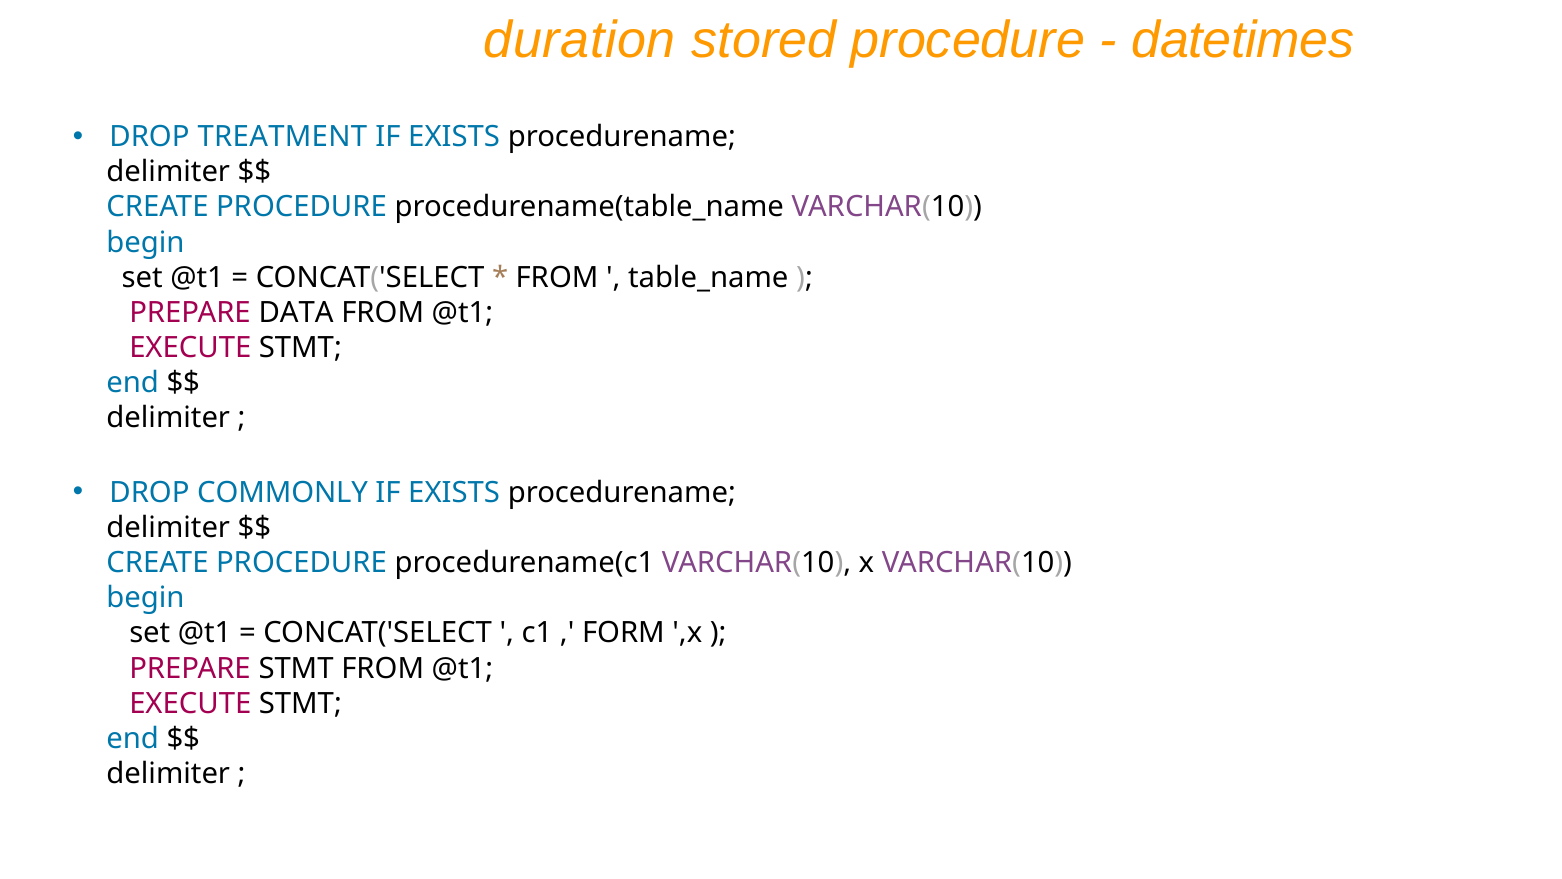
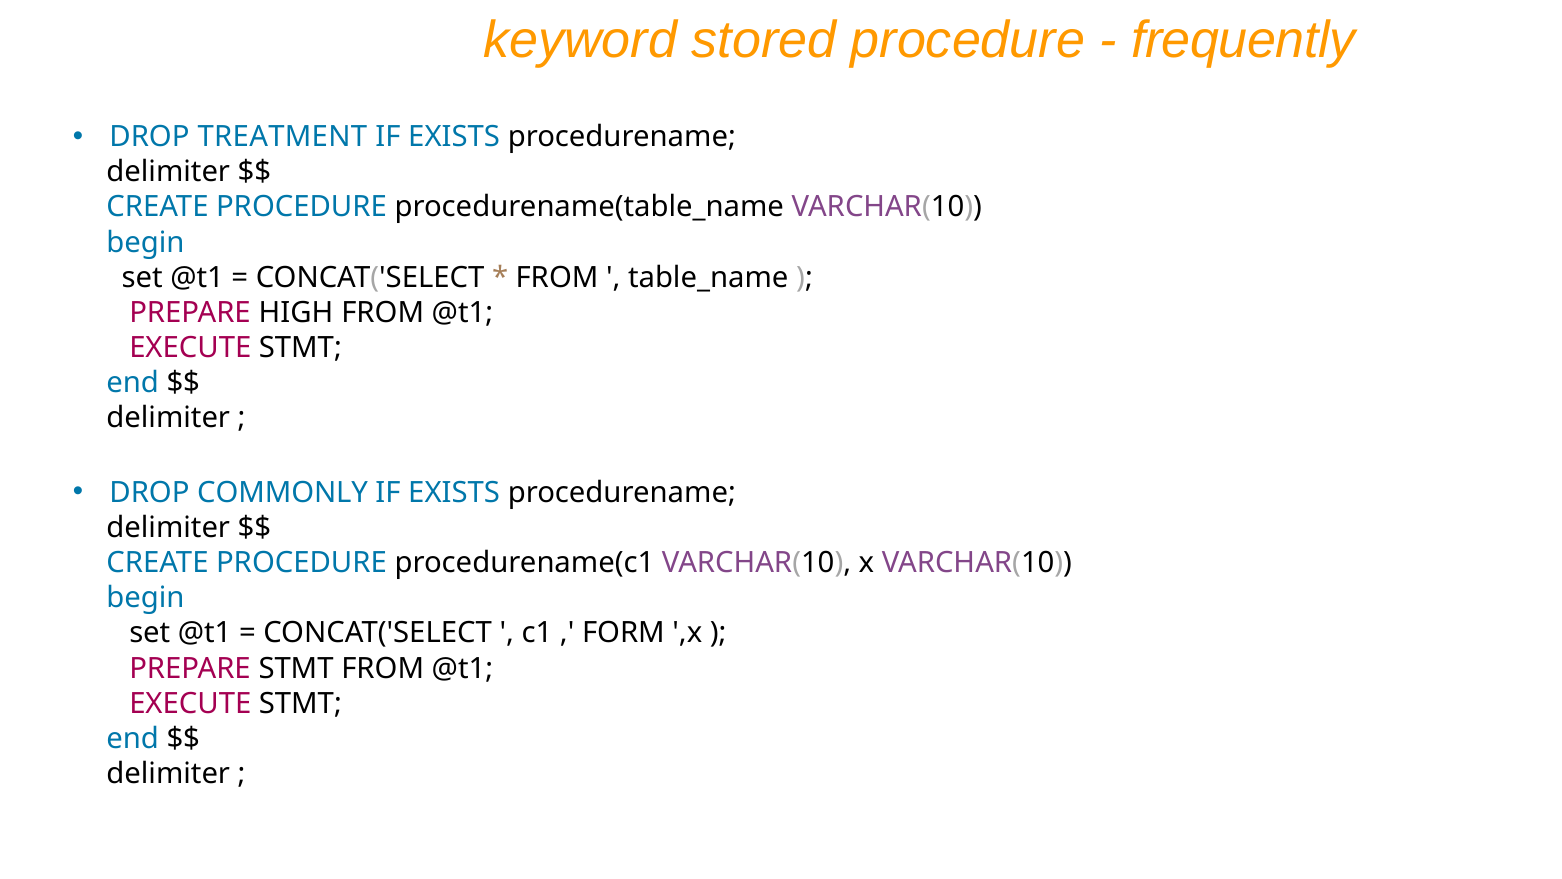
duration: duration -> keyword
datetimes: datetimes -> frequently
DATA: DATA -> HIGH
